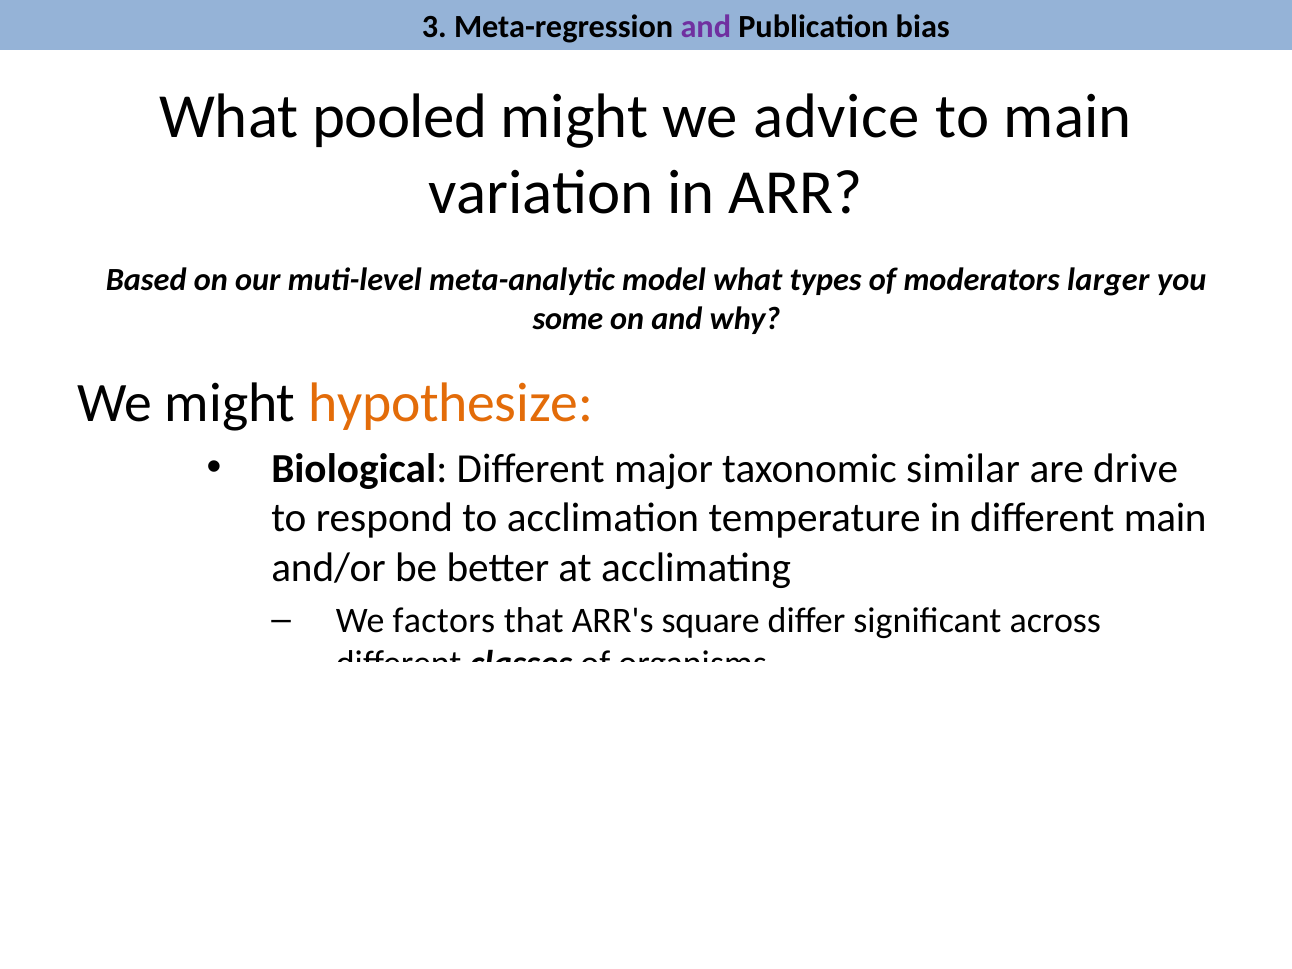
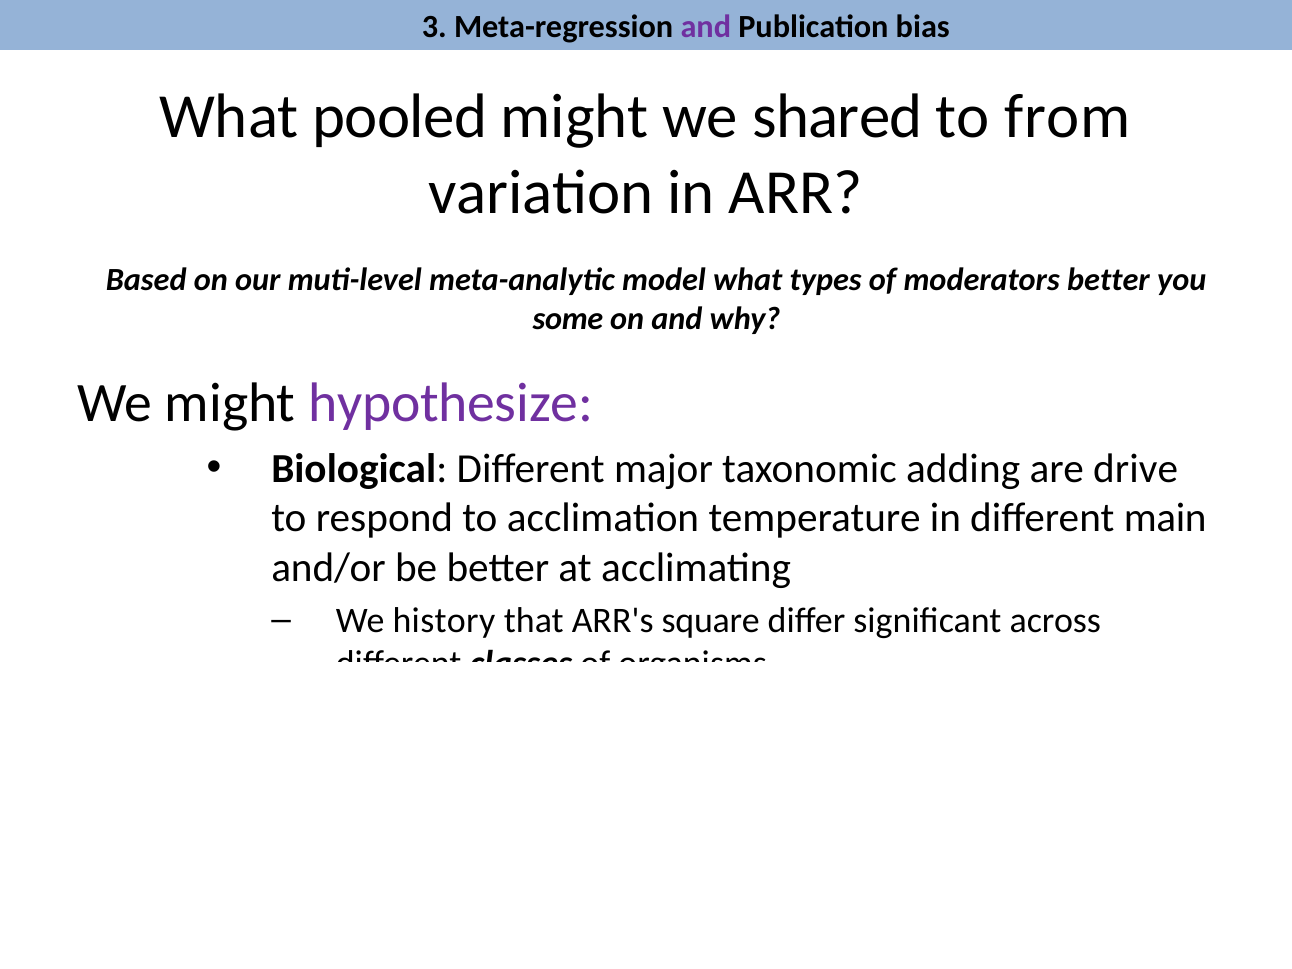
advice: advice -> shared
to main: main -> from
moderators larger: larger -> better
hypothesize colour: orange -> purple
similar: similar -> adding
factors: factors -> history
